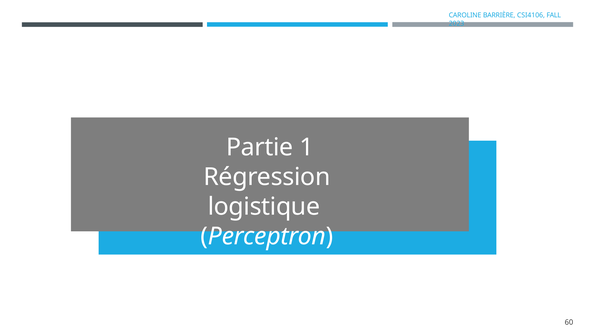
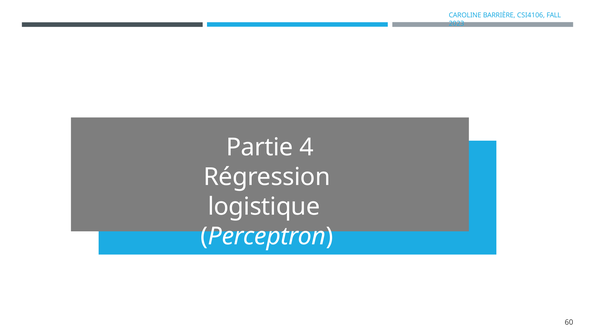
1: 1 -> 4
